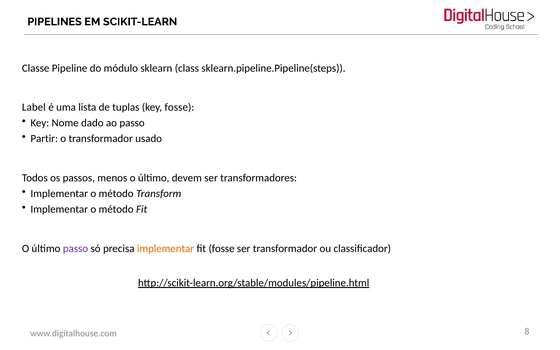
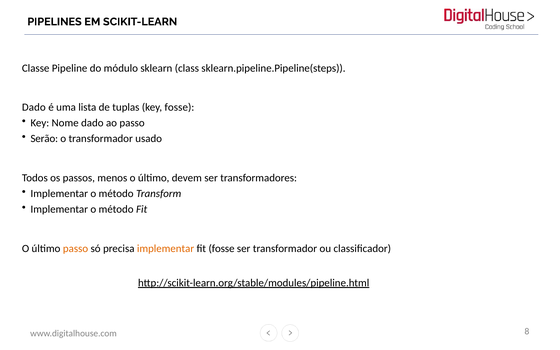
Label at (34, 107): Label -> Dado
Partir: Partir -> Serão
passo at (76, 248) colour: purple -> orange
